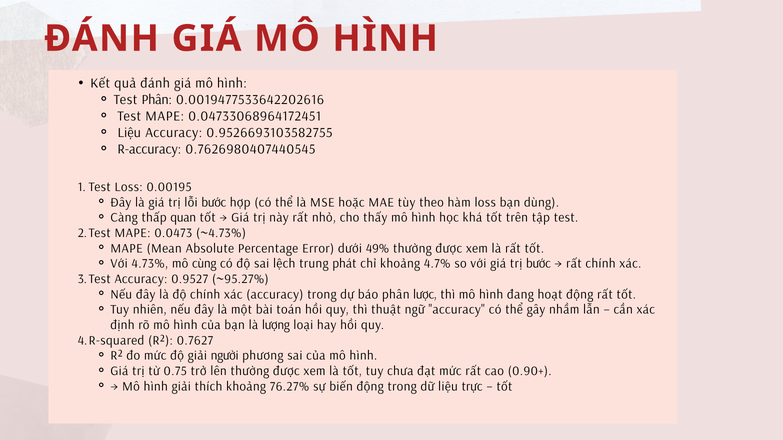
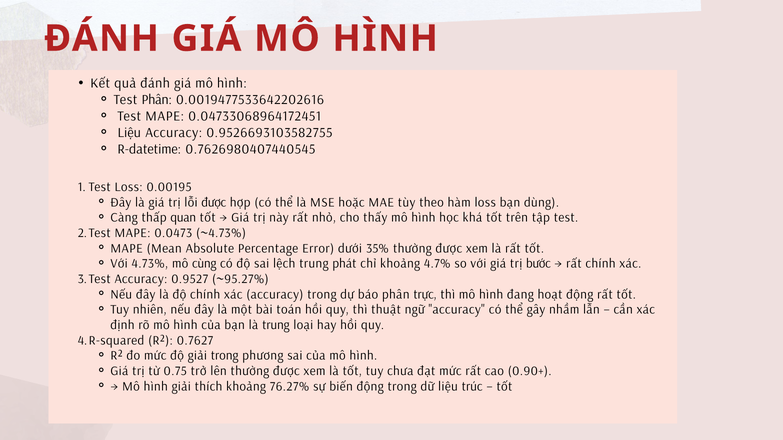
R-accuracy: R-accuracy -> R-datetime
lỗi bước: bước -> được
49%: 49% -> 35%
lược: lược -> trực
là lượng: lượng -> trung
giải người: người -> trong
trực: trực -> trúc
